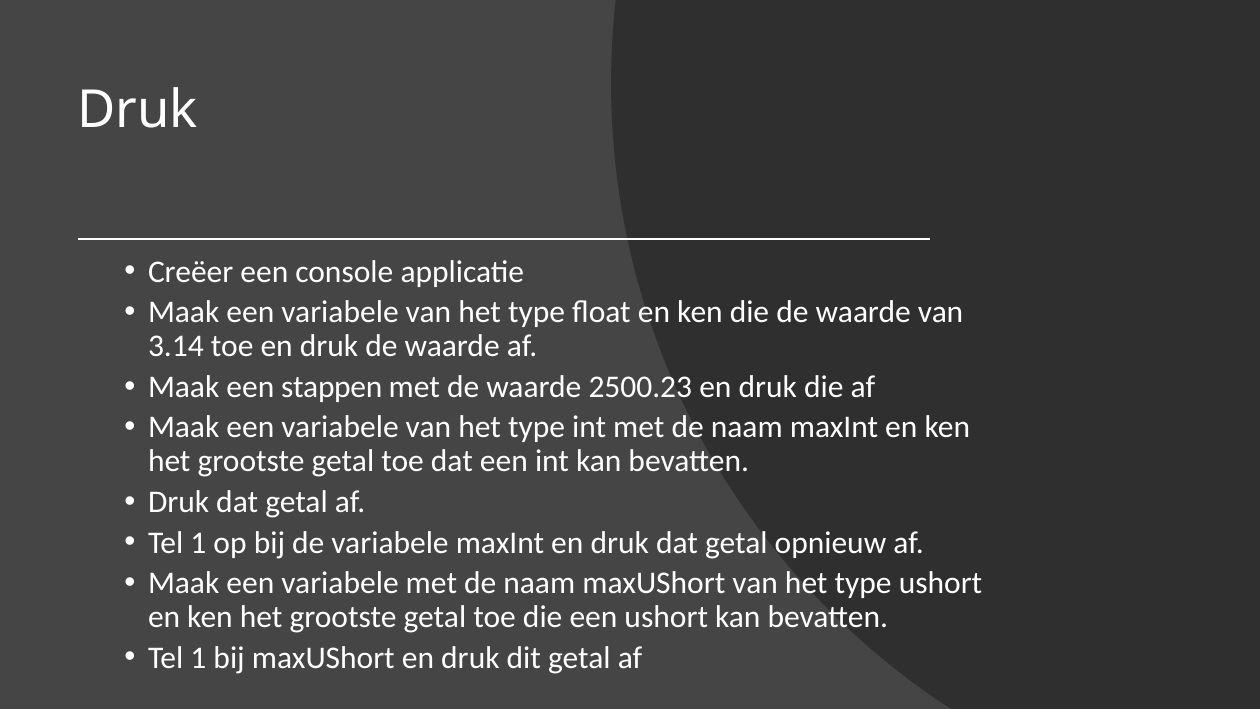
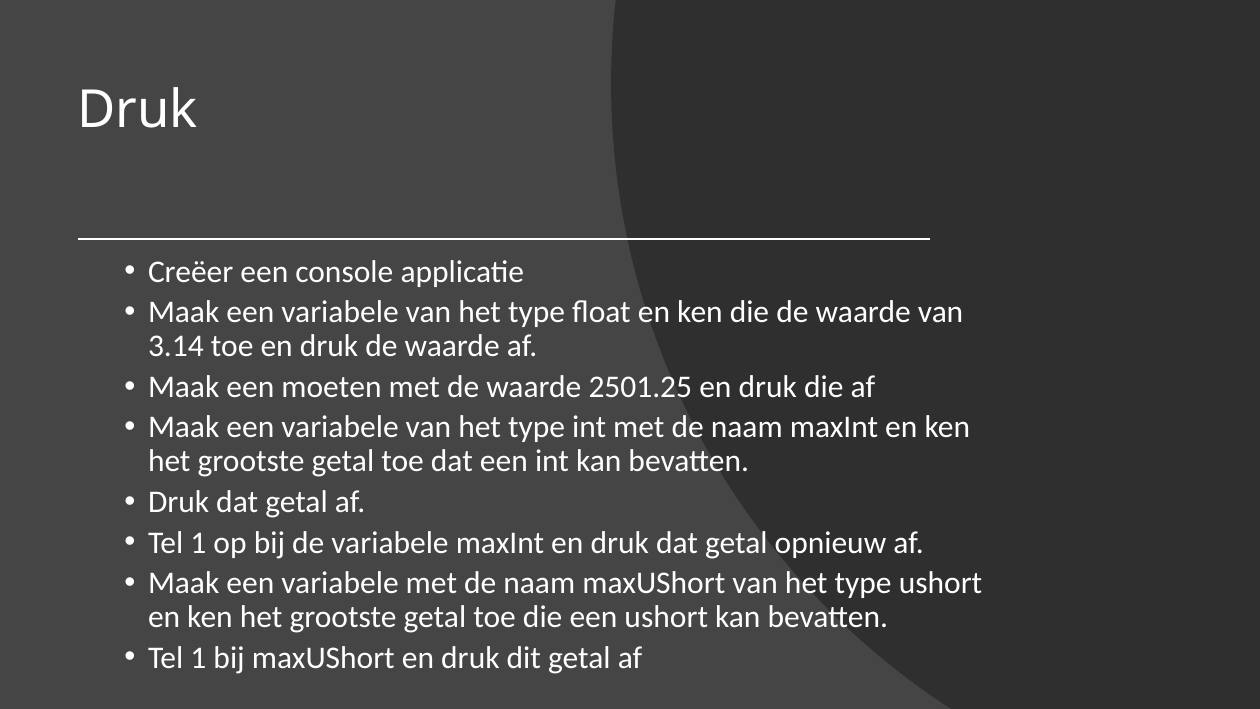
stappen: stappen -> moeten
2500.23: 2500.23 -> 2501.25
